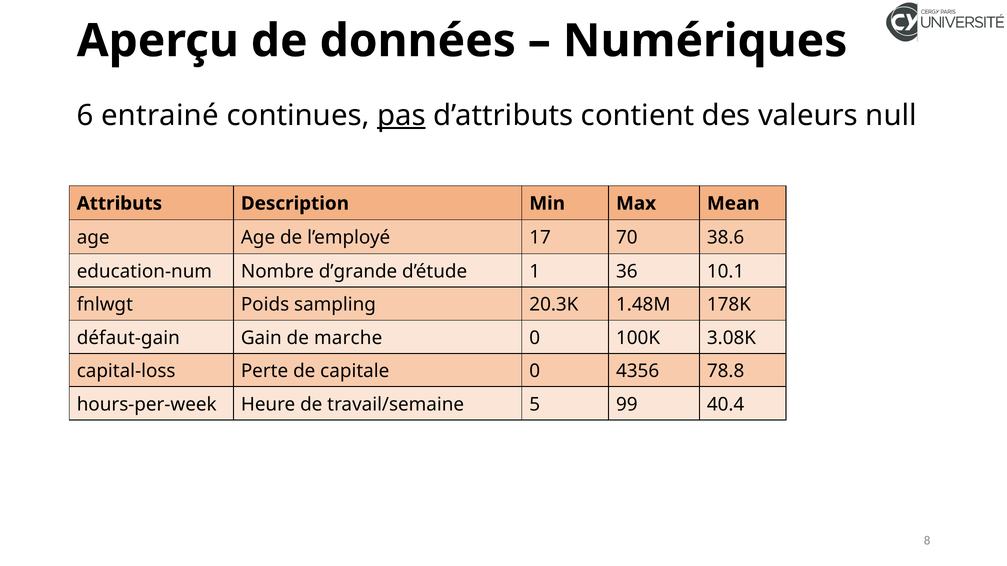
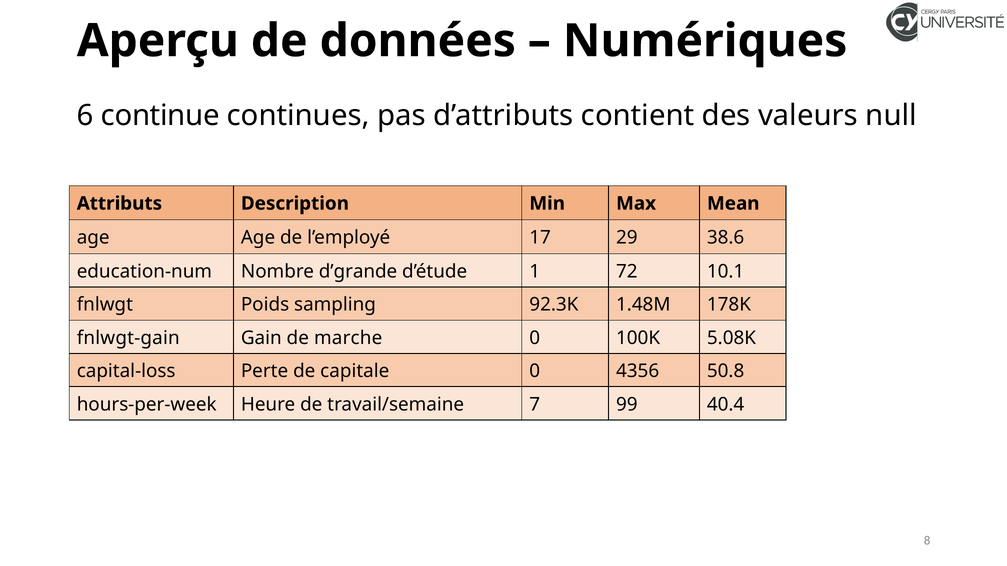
entrainé: entrainé -> continue
pas underline: present -> none
70: 70 -> 29
36: 36 -> 72
20.3K: 20.3K -> 92.3K
défaut-gain: défaut-gain -> fnlwgt-gain
3.08K: 3.08K -> 5.08K
78.8: 78.8 -> 50.8
5: 5 -> 7
